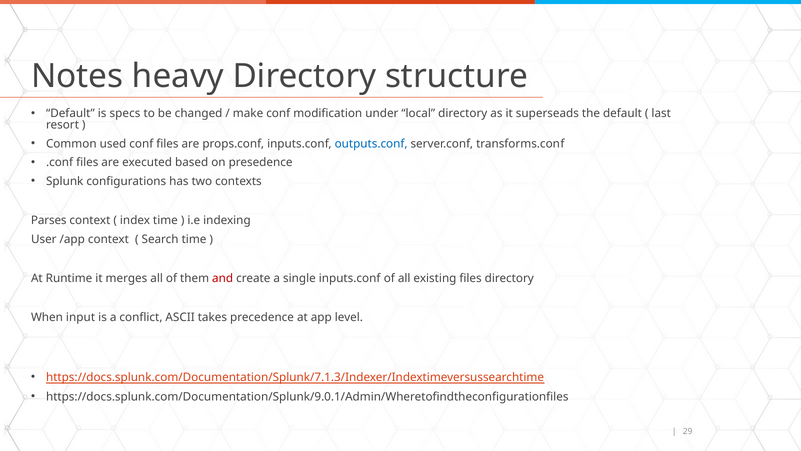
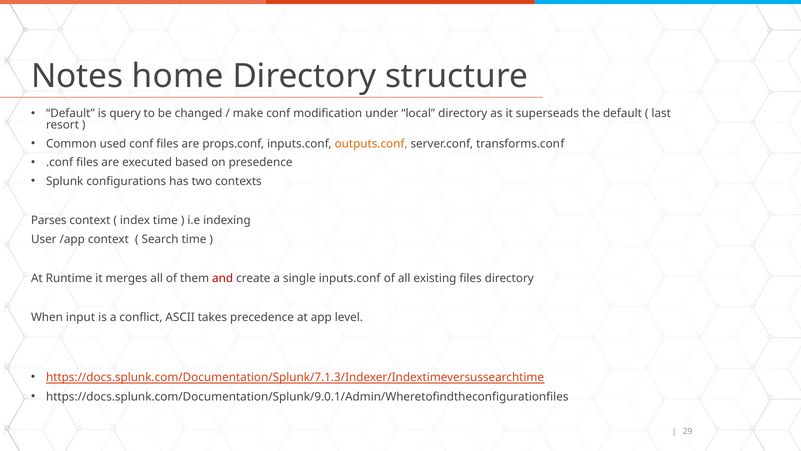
heavy: heavy -> home
specs: specs -> query
outputs.conf colour: blue -> orange
